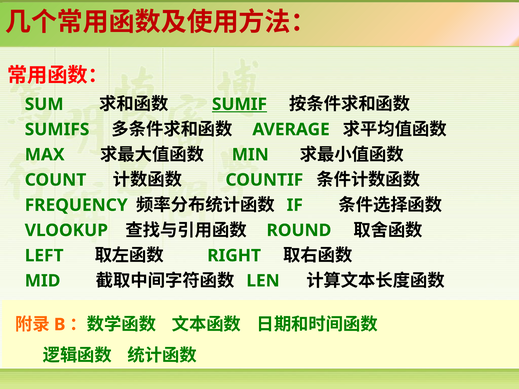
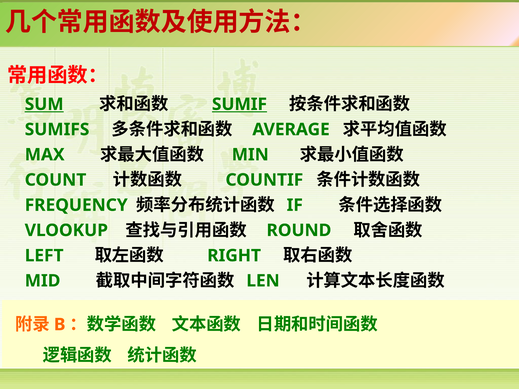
SUM underline: none -> present
